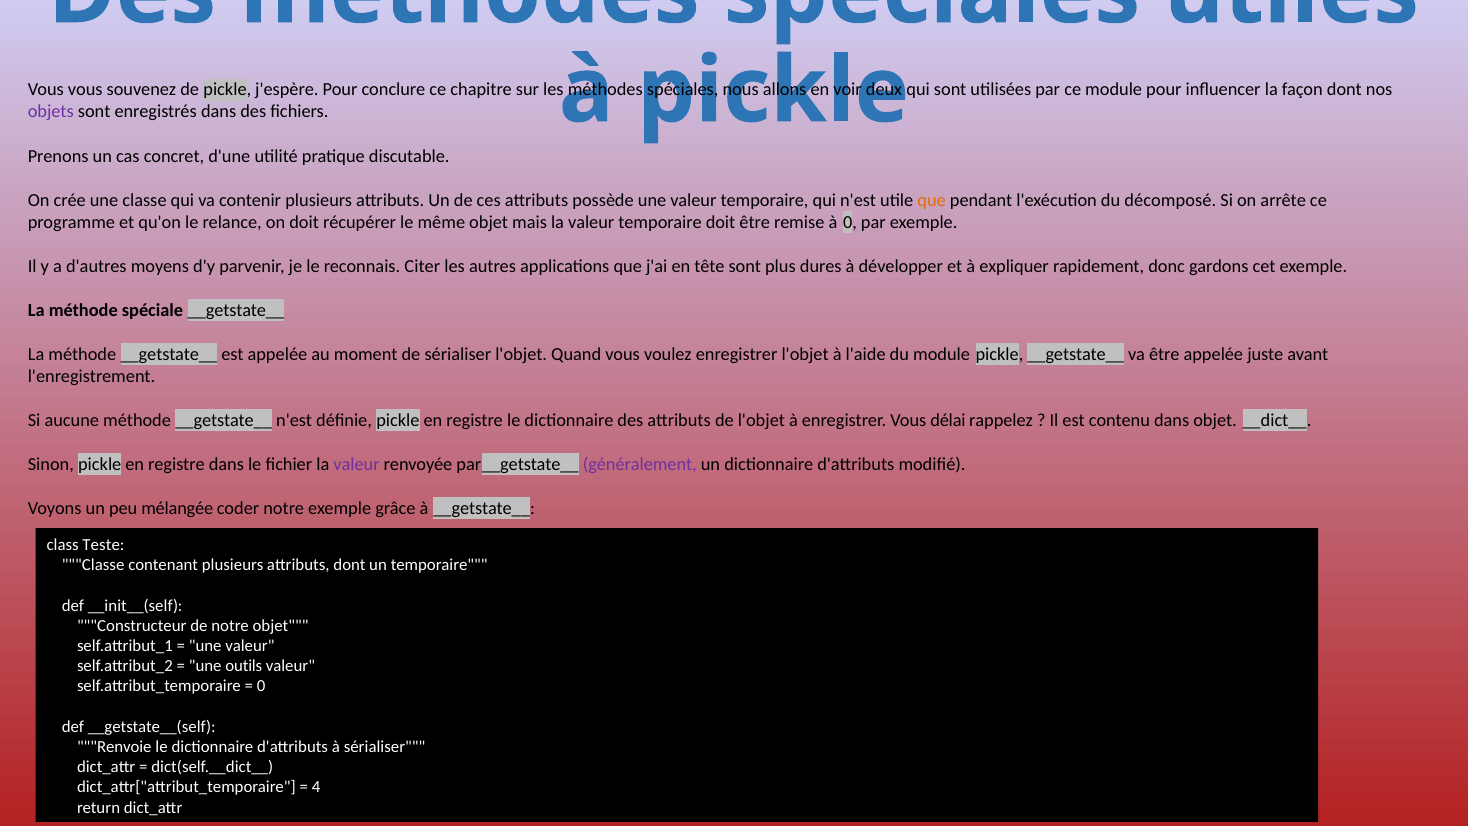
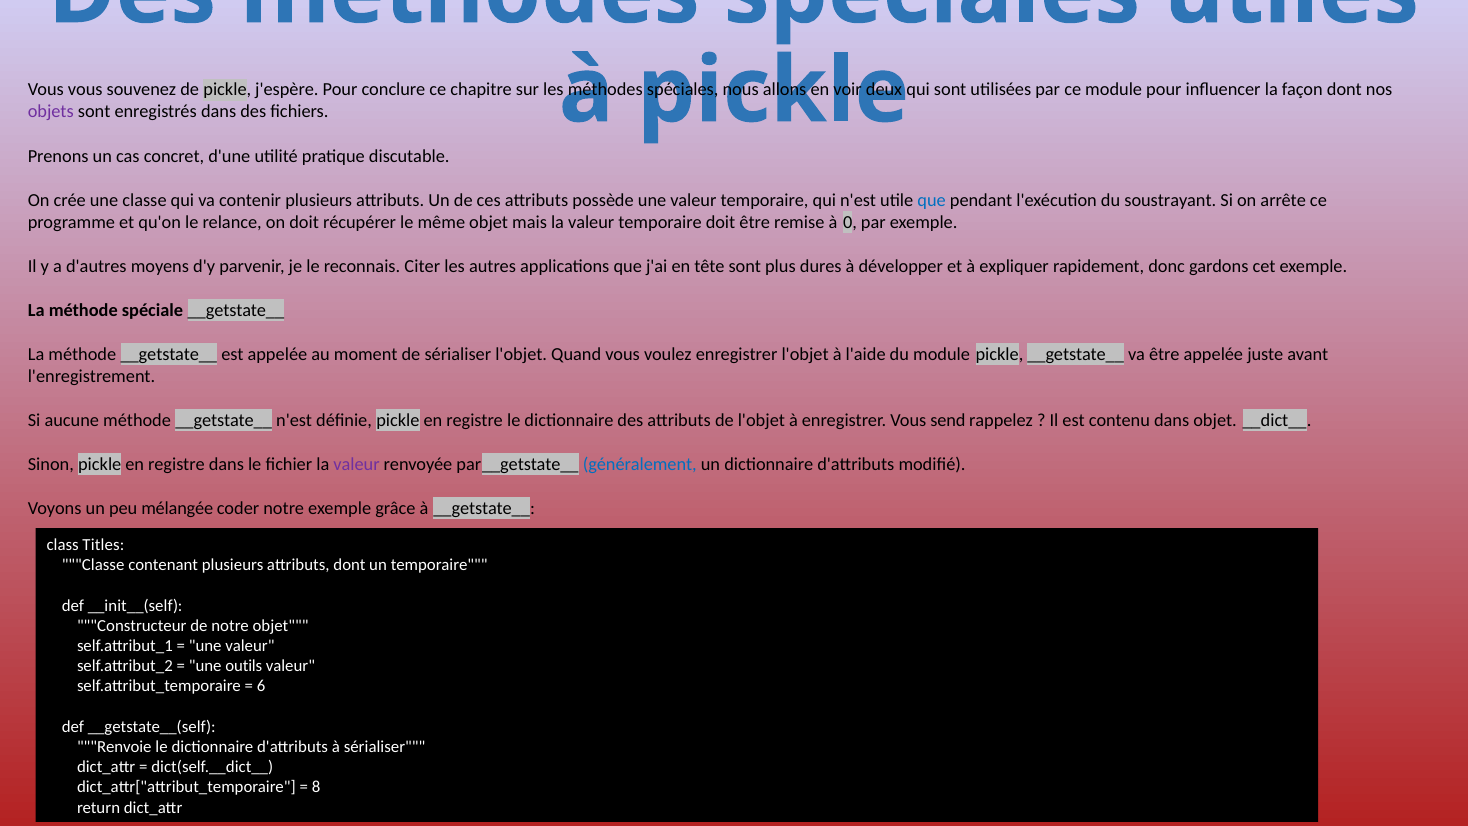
que at (932, 200) colour: orange -> blue
décomposé: décomposé -> soustrayant
délai: délai -> send
généralement colour: purple -> blue
Teste: Teste -> Titles
0 at (261, 686): 0 -> 6
4: 4 -> 8
